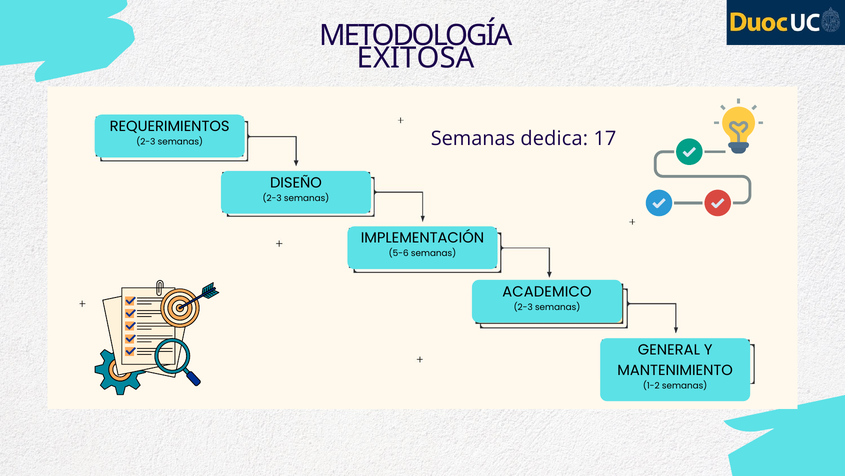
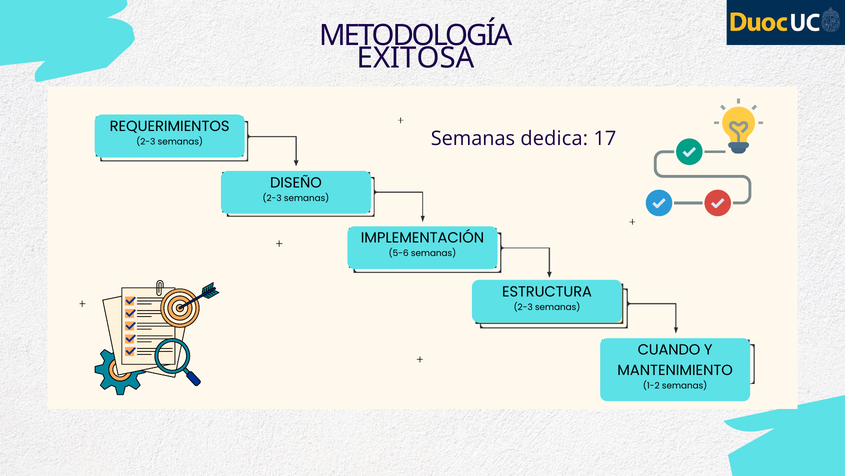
ACADEMICO: ACADEMICO -> ESTRUCTURA
GENERAL: GENERAL -> CUANDO
